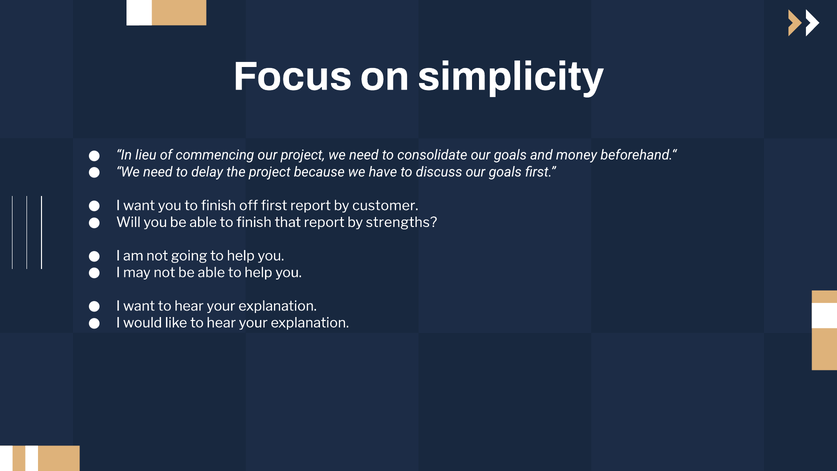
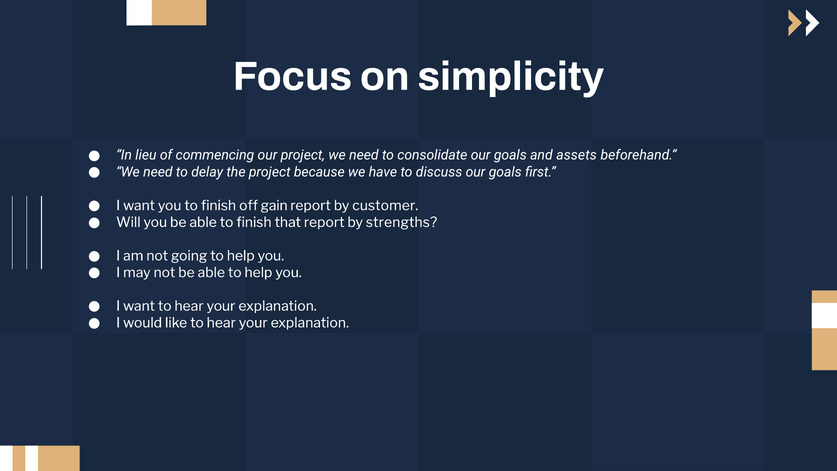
money: money -> assets
off first: first -> gain
